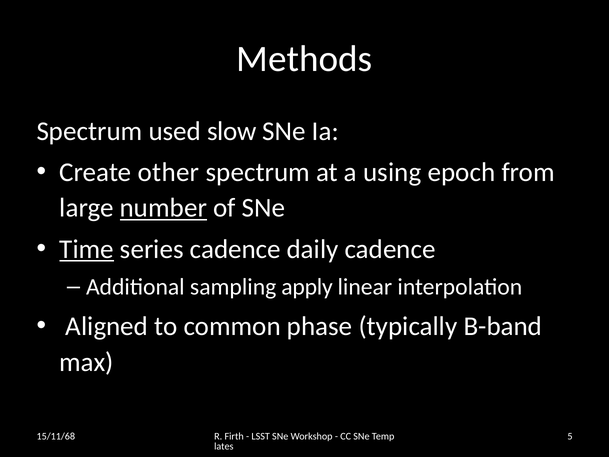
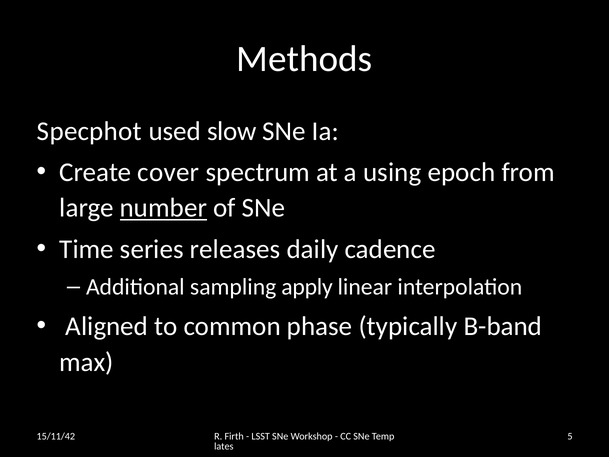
Spectrum at (90, 131): Spectrum -> Specphot
other: other -> cover
Time underline: present -> none
series cadence: cadence -> releases
15/11/68: 15/11/68 -> 15/11/42
